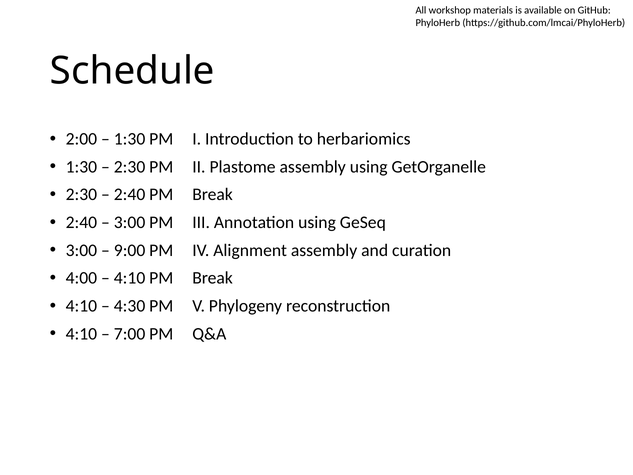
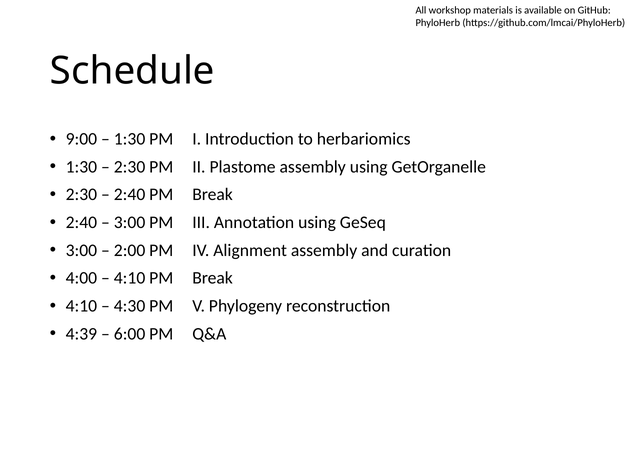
2:00: 2:00 -> 9:00
9:00: 9:00 -> 2:00
4:10 at (81, 334): 4:10 -> 4:39
7:00: 7:00 -> 6:00
